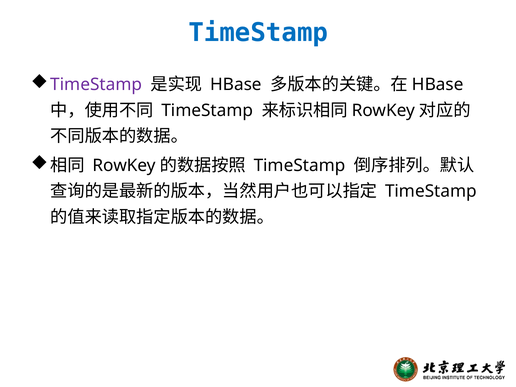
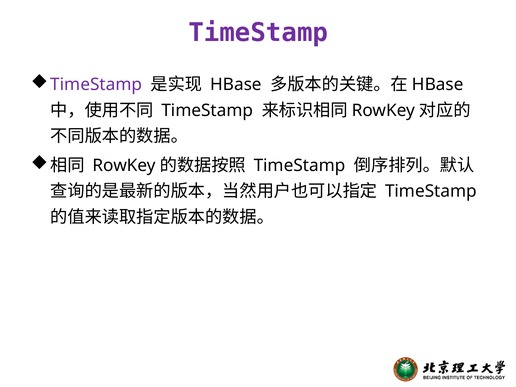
TimeStamp at (258, 33) colour: blue -> purple
